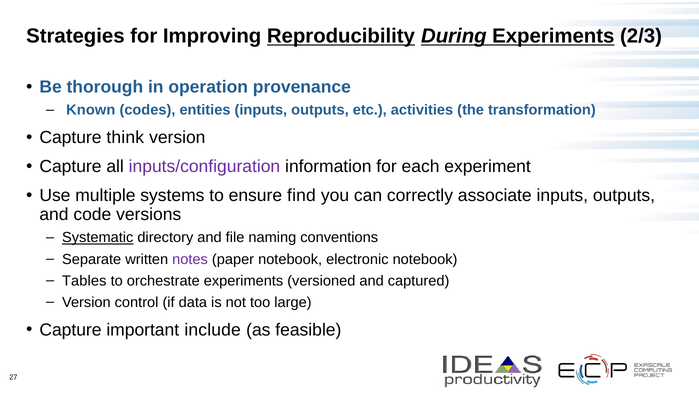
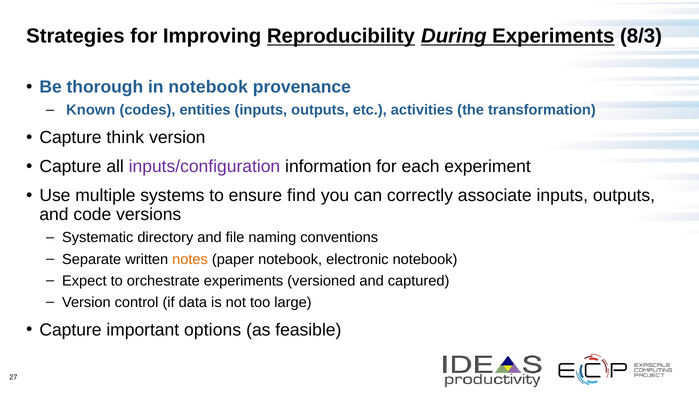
2/3: 2/3 -> 8/3
in operation: operation -> notebook
Systematic underline: present -> none
notes colour: purple -> orange
Tables: Tables -> Expect
include: include -> options
